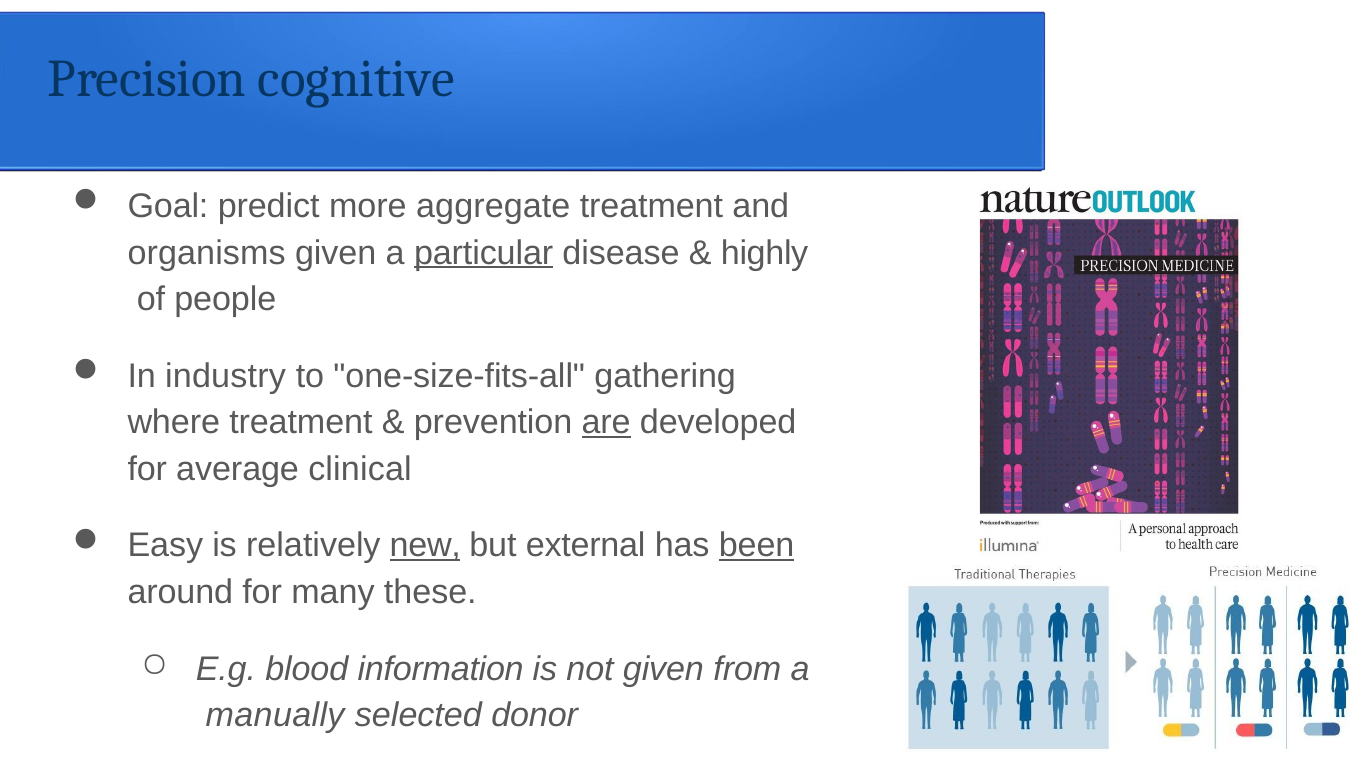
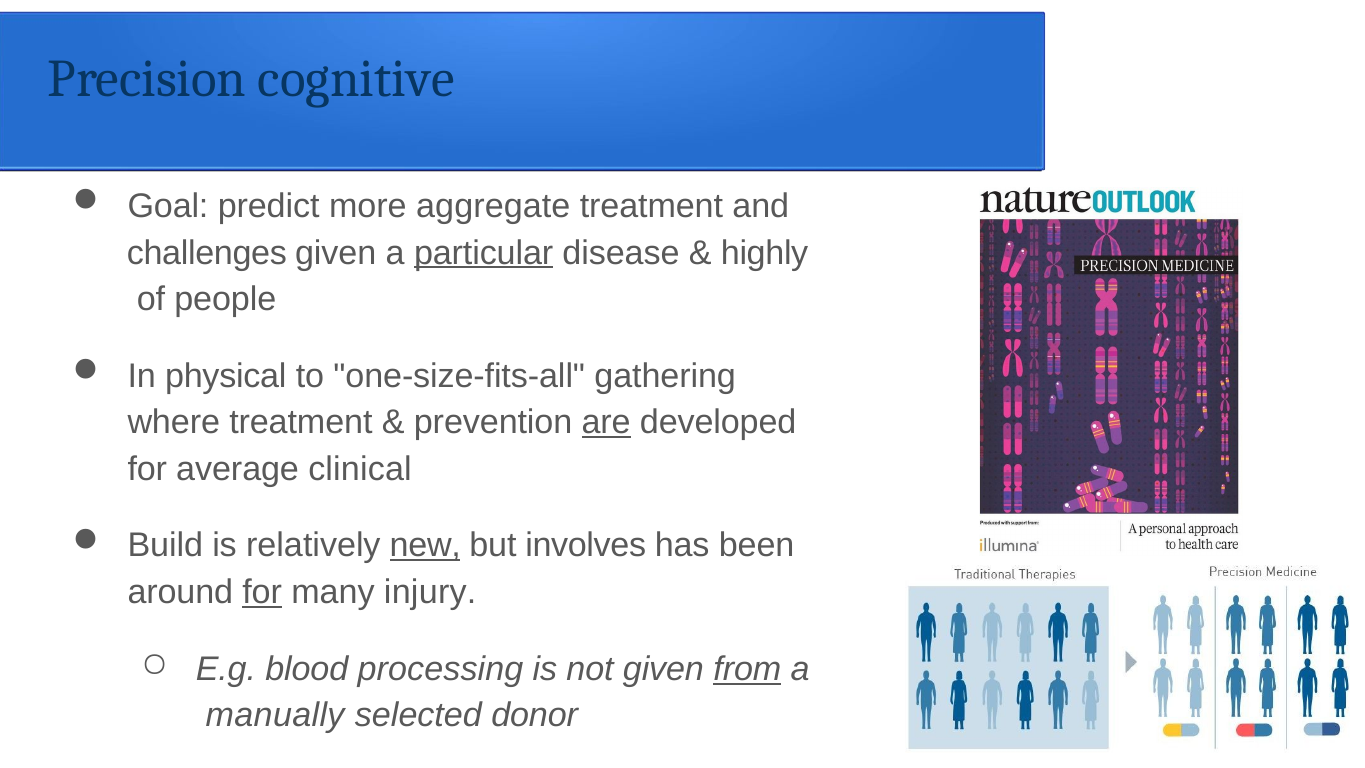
organisms: organisms -> challenges
industry: industry -> physical
Easy: Easy -> Build
external: external -> involves
been underline: present -> none
for at (262, 592) underline: none -> present
these: these -> injury
information: information -> processing
from underline: none -> present
